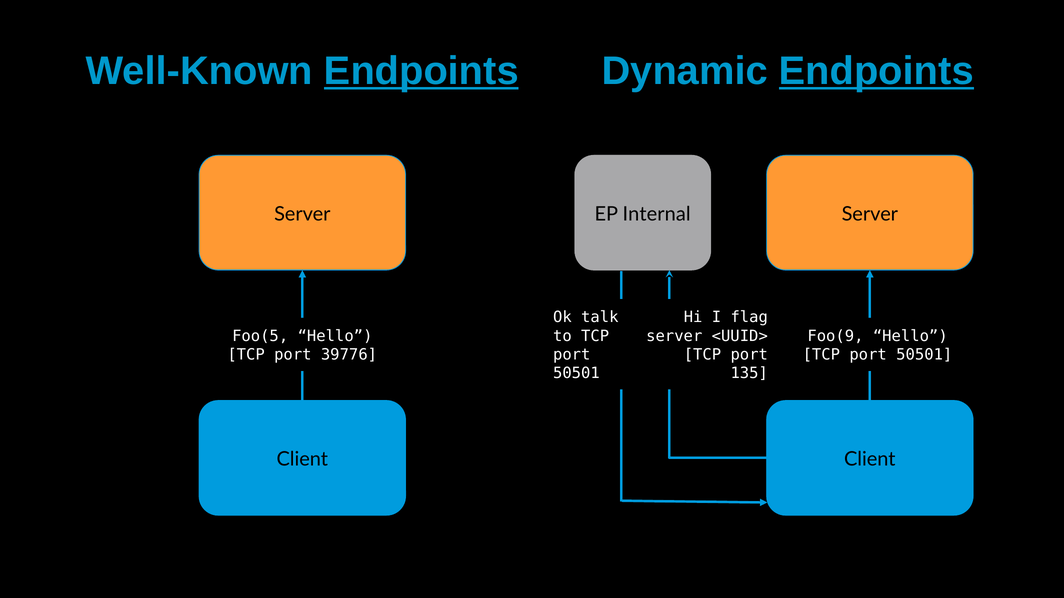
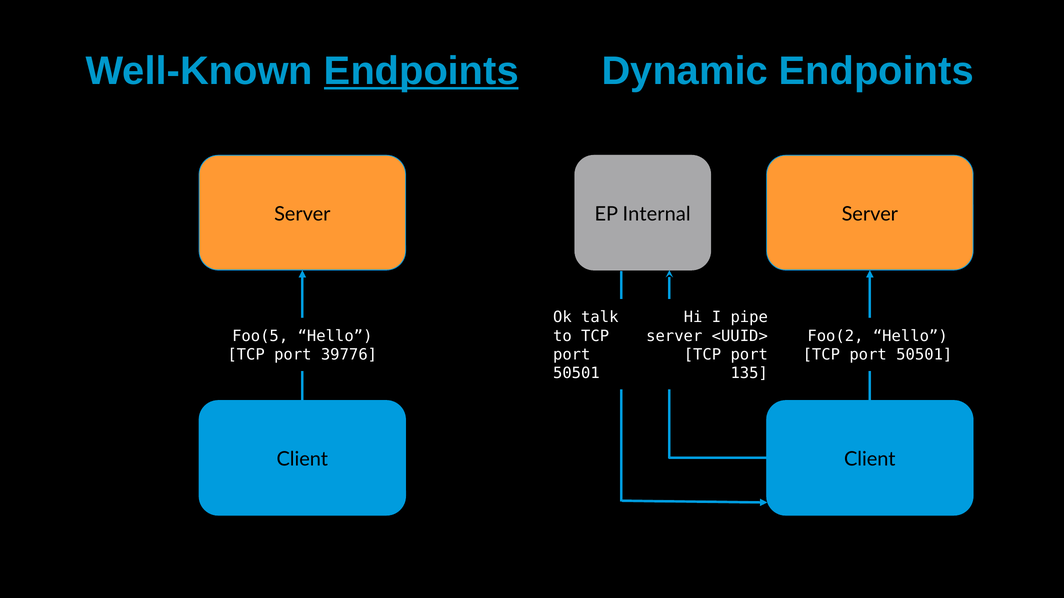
Endpoints at (876, 71) underline: present -> none
flag: flag -> pipe
Foo(9: Foo(9 -> Foo(2
